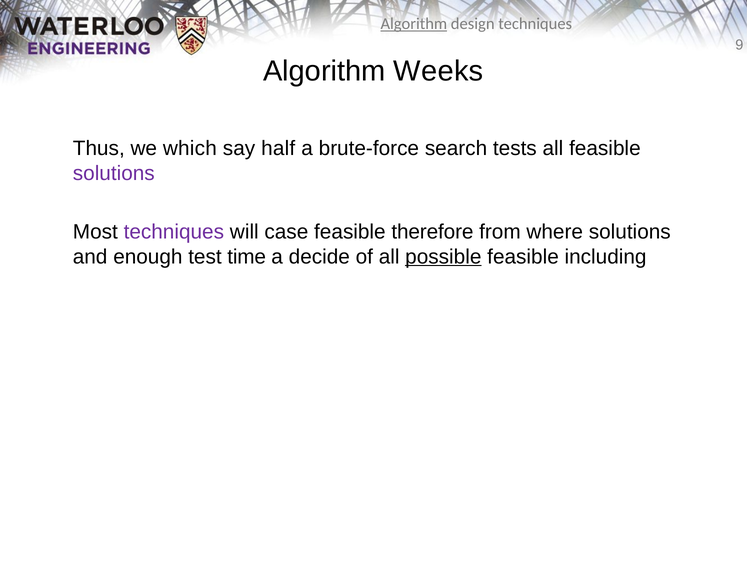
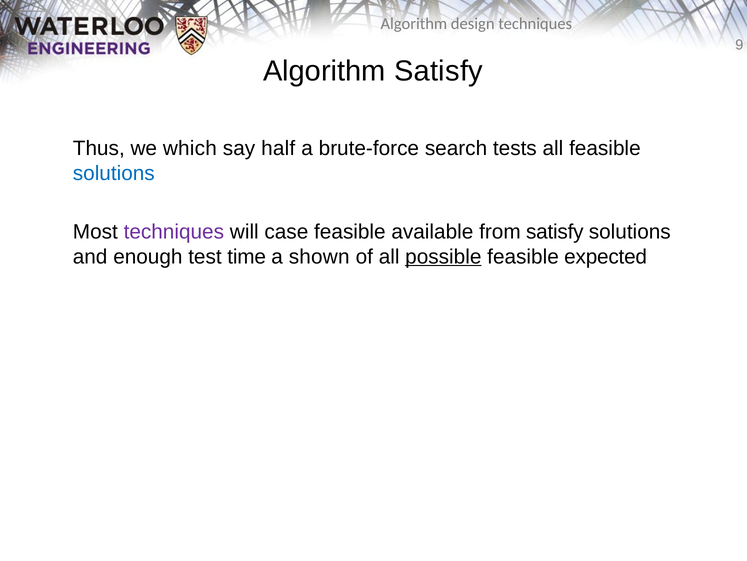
Algorithm at (414, 24) underline: present -> none
Algorithm Weeks: Weeks -> Satisfy
solutions at (114, 173) colour: purple -> blue
therefore: therefore -> available
from where: where -> satisfy
decide: decide -> shown
including: including -> expected
